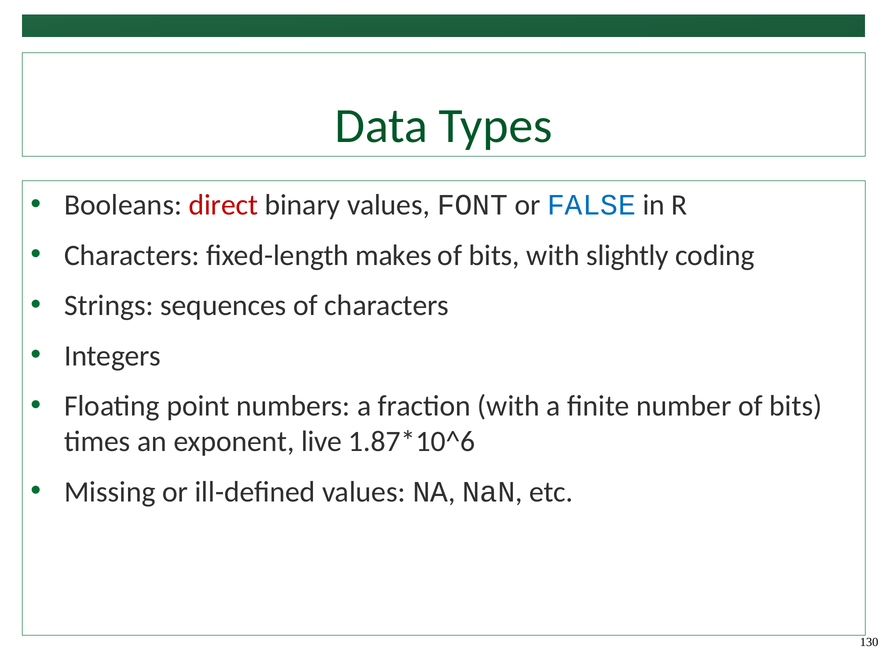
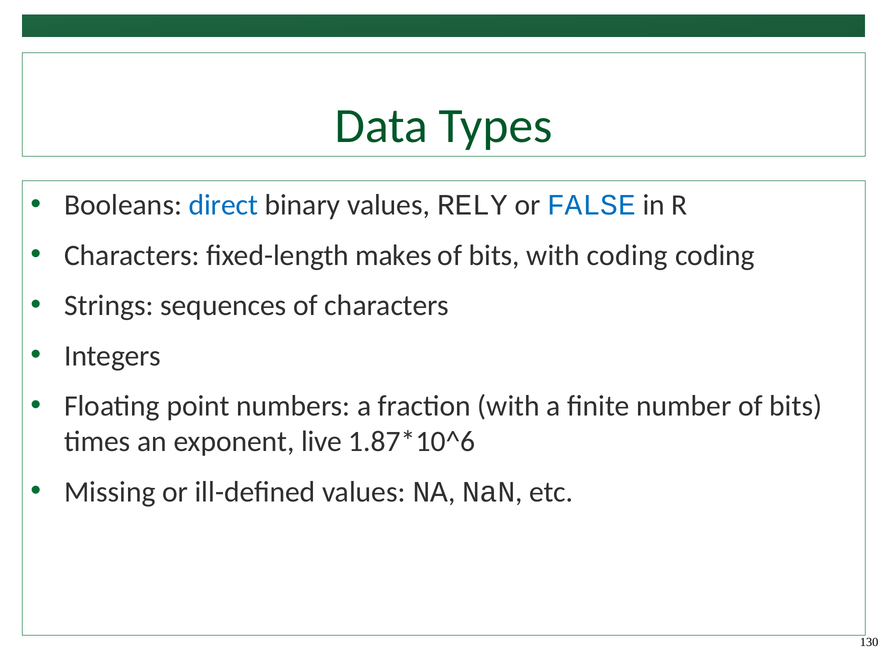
direct colour: red -> blue
FONT: FONT -> RELY
with slightly: slightly -> coding
